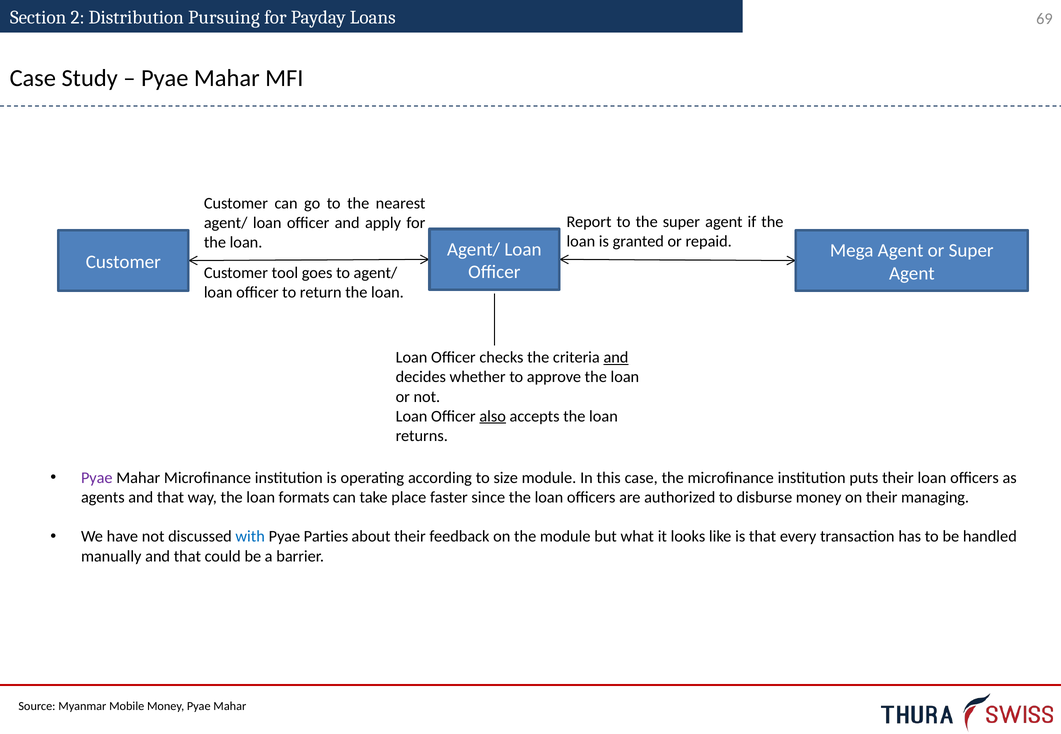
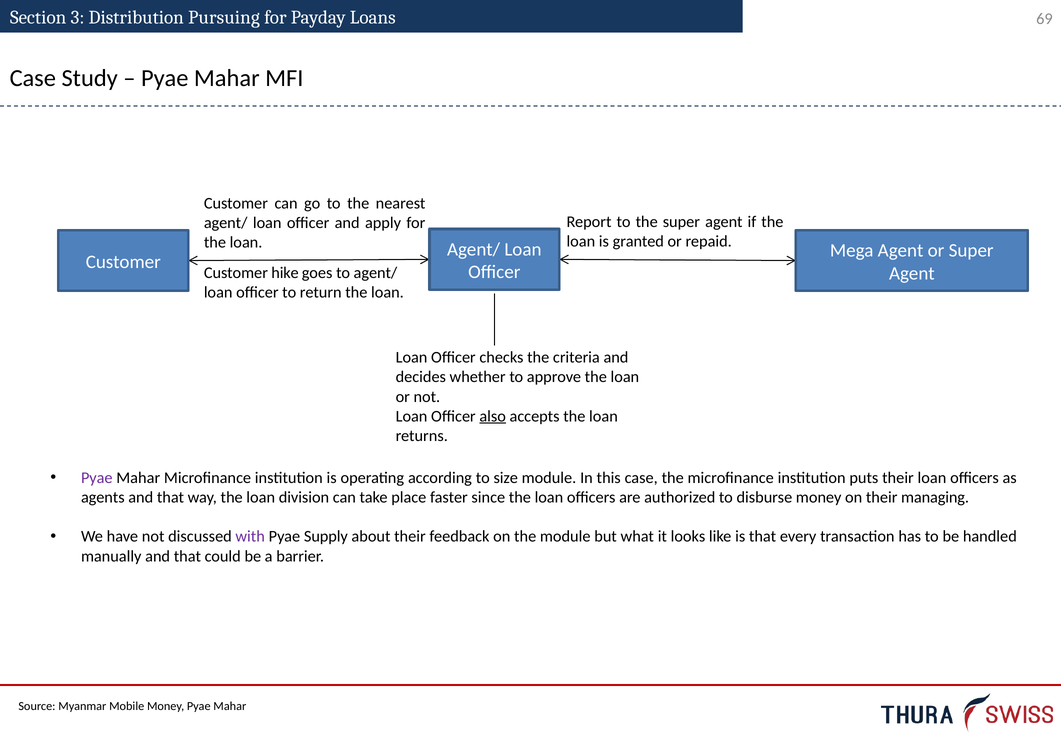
2: 2 -> 3
tool: tool -> hike
and at (616, 358) underline: present -> none
formats: formats -> division
with colour: blue -> purple
Parties: Parties -> Supply
